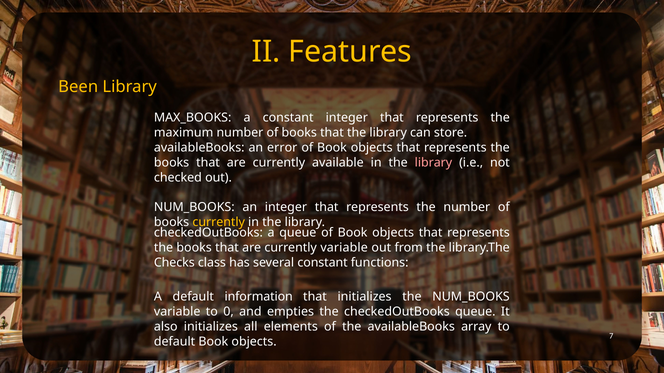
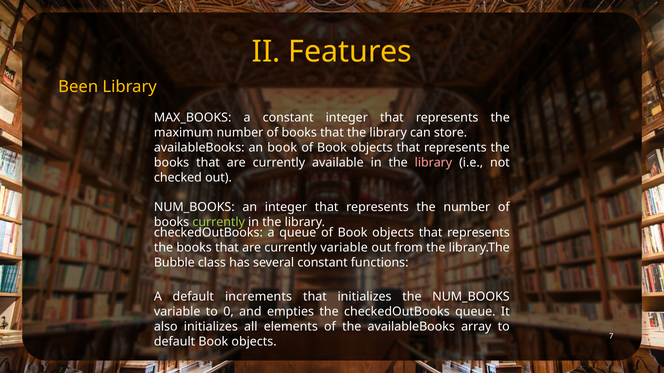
an error: error -> book
currently at (219, 223) colour: yellow -> light green
Checks: Checks -> Bubble
information: information -> increments
